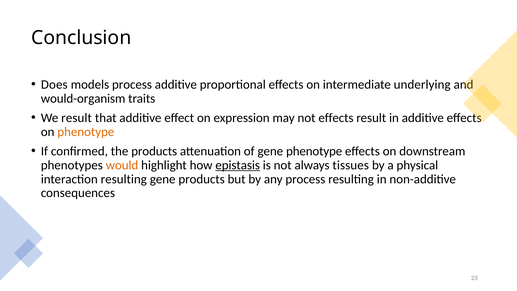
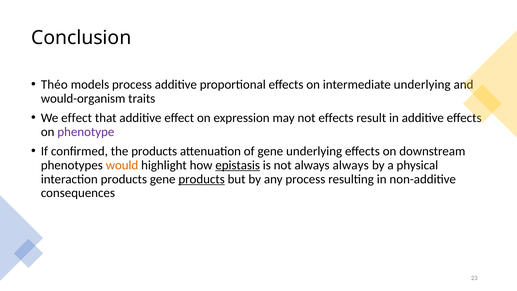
Does: Does -> Théo
We result: result -> effect
phenotype at (86, 132) colour: orange -> purple
gene phenotype: phenotype -> underlying
always tissues: tissues -> always
interaction resulting: resulting -> products
products at (202, 179) underline: none -> present
